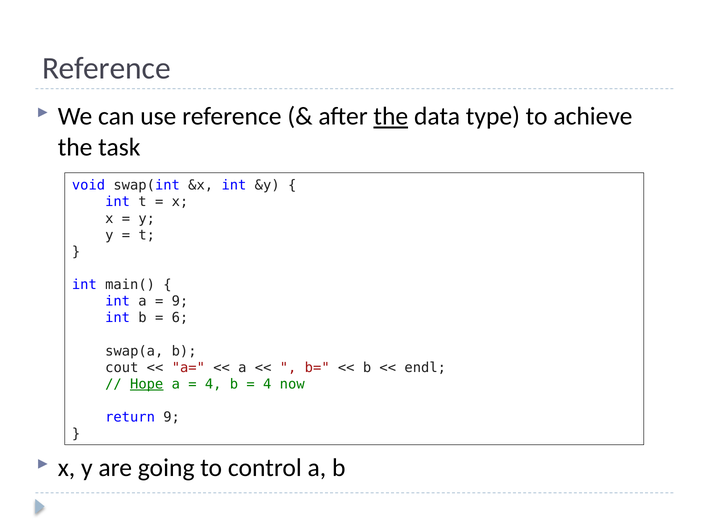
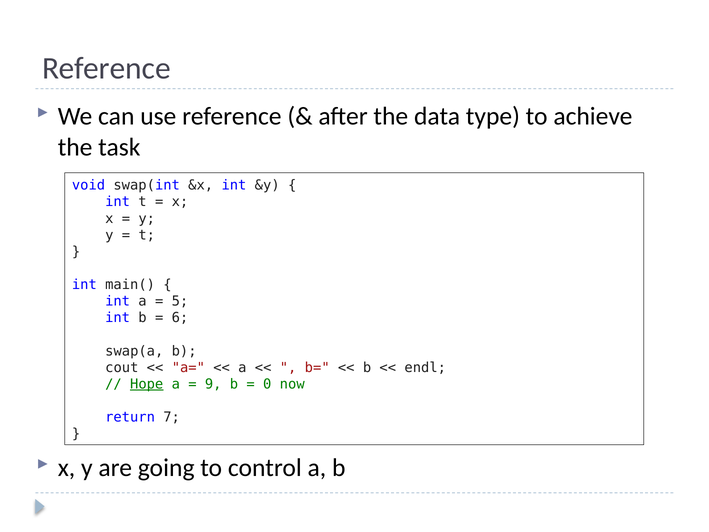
the at (391, 116) underline: present -> none
9 at (180, 301): 9 -> 5
4 at (213, 384): 4 -> 9
4 at (267, 384): 4 -> 0
return 9: 9 -> 7
